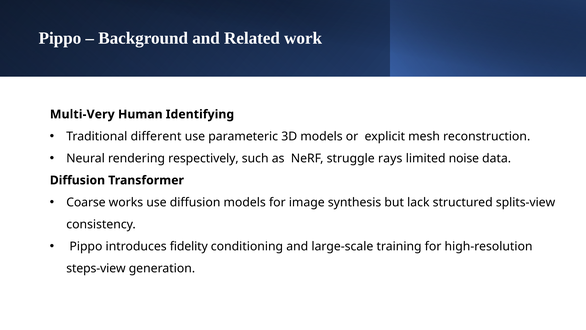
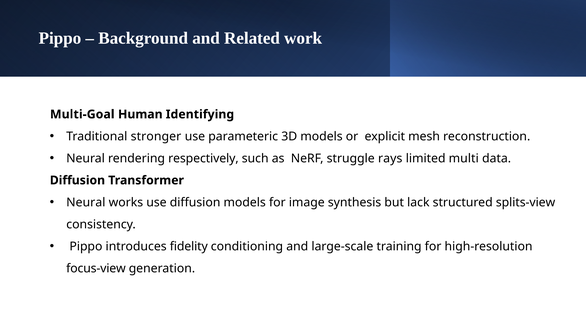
Multi-Very: Multi-Very -> Multi-Goal
different: different -> stronger
noise: noise -> multi
Coarse at (86, 202): Coarse -> Neural
steps-view: steps-view -> focus-view
